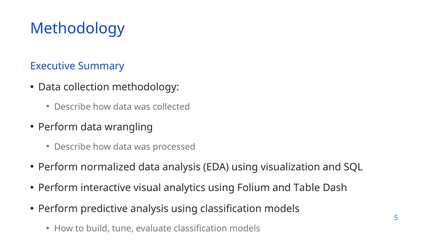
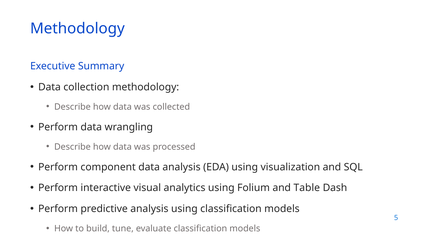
normalized: normalized -> component
